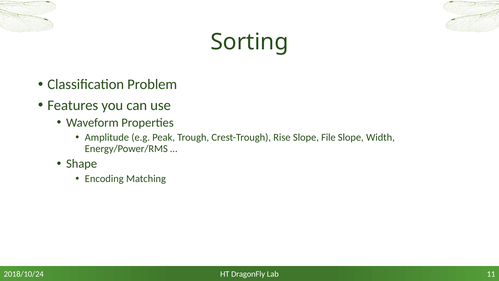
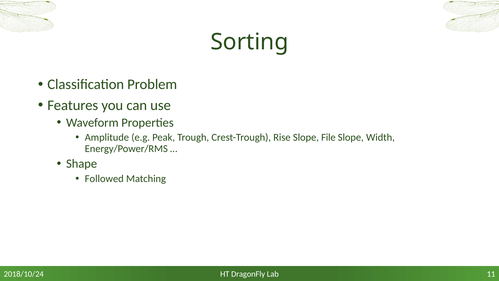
Encoding: Encoding -> Followed
